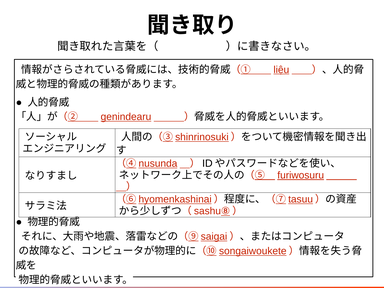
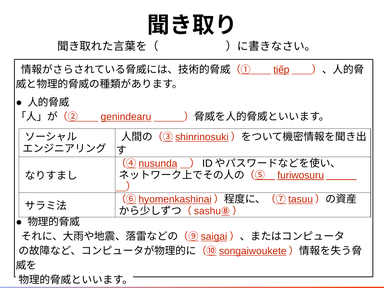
liệu: liệu -> tiếp
